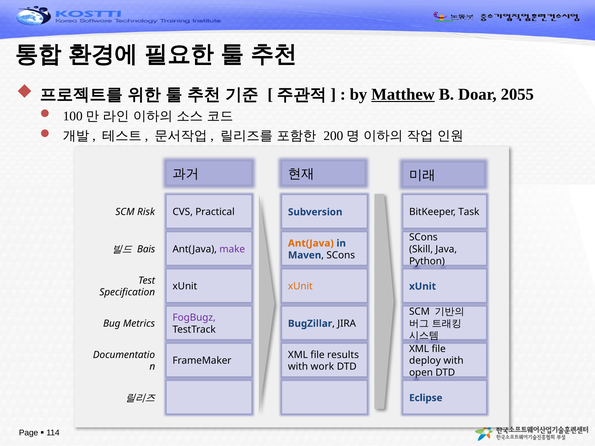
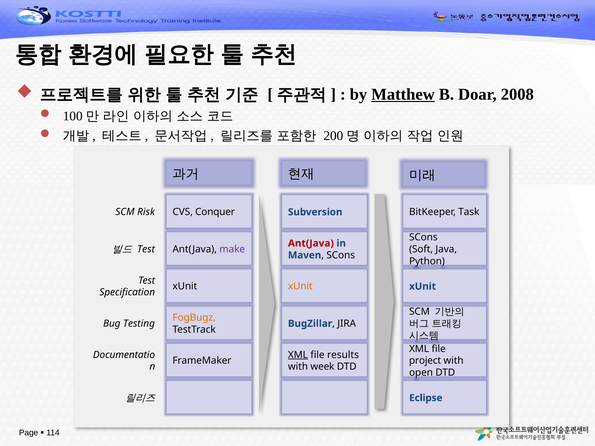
2055: 2055 -> 2008
Practical: Practical -> Conquer
Ant(Java at (311, 243) colour: orange -> red
Bais at (146, 249): Bais -> Test
Skill: Skill -> Soft
FogBugz colour: purple -> orange
Metrics: Metrics -> Testing
XML at (298, 355) underline: none -> present
deploy: deploy -> project
work: work -> week
